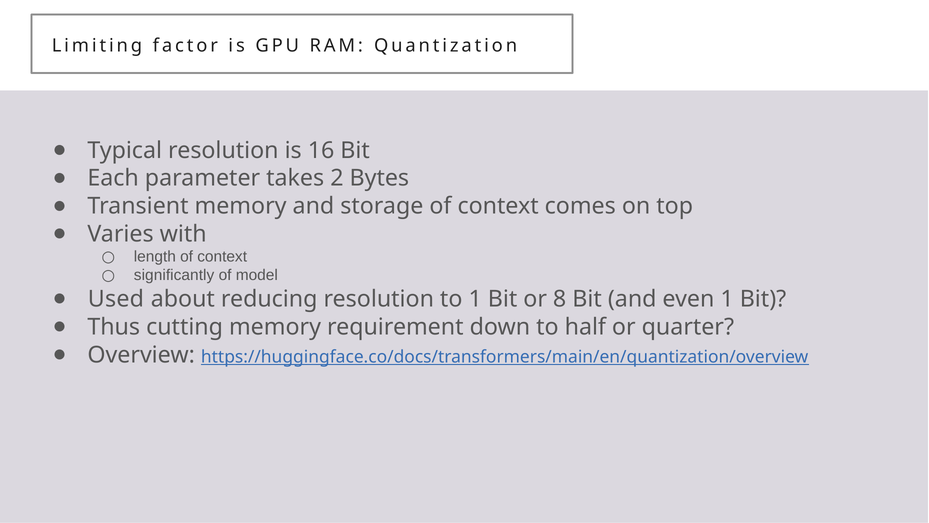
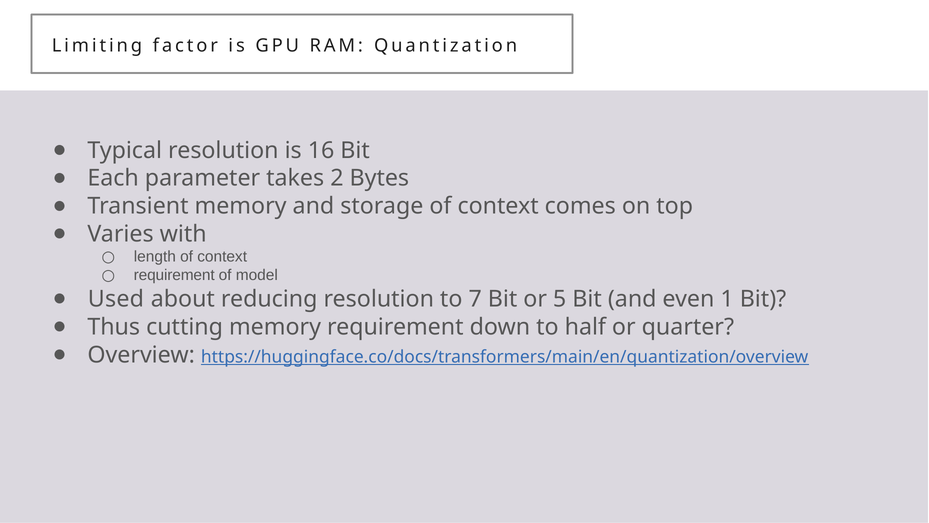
significantly at (174, 275): significantly -> requirement
to 1: 1 -> 7
8: 8 -> 5
